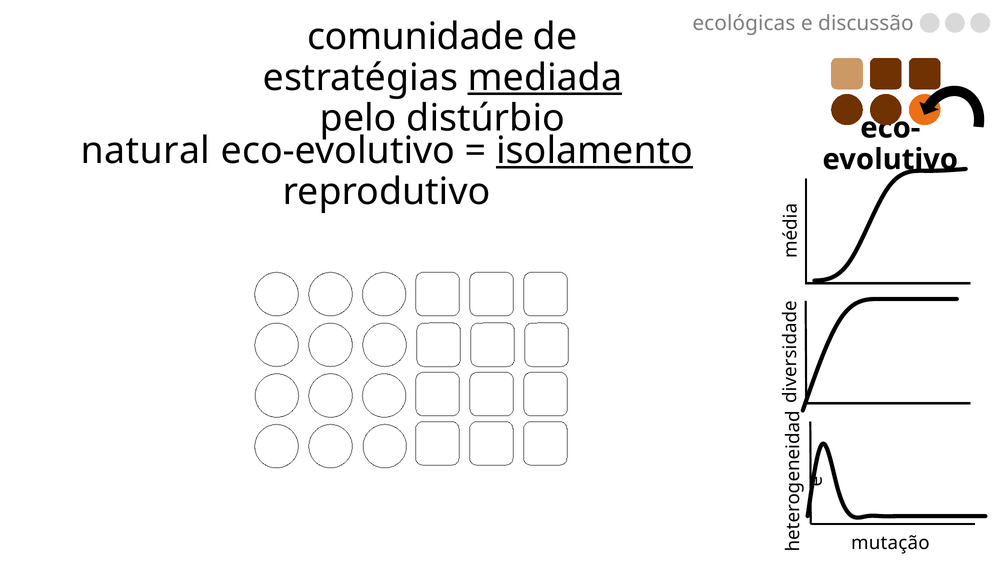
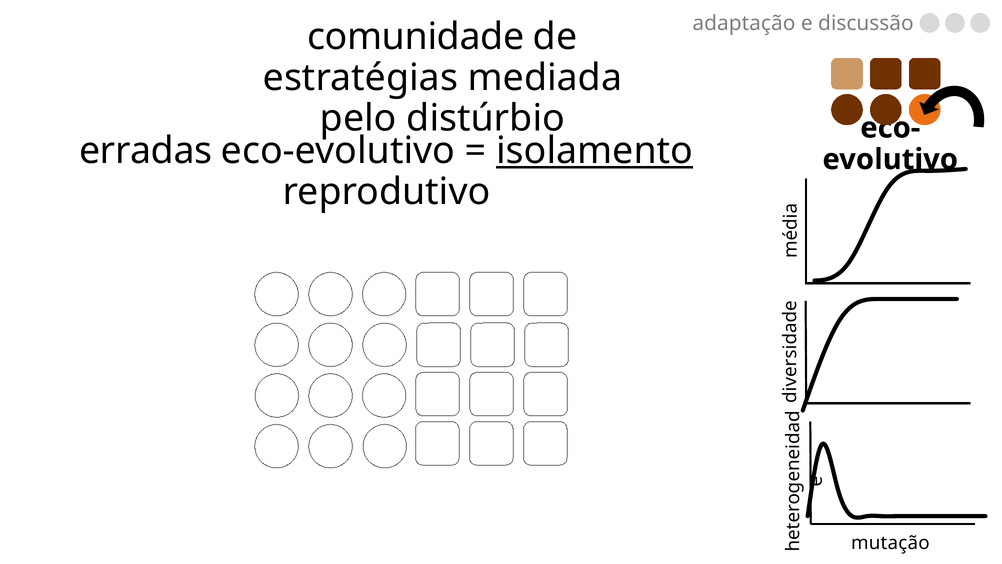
ecológicas: ecológicas -> adaptação
mediada underline: present -> none
natural: natural -> erradas
